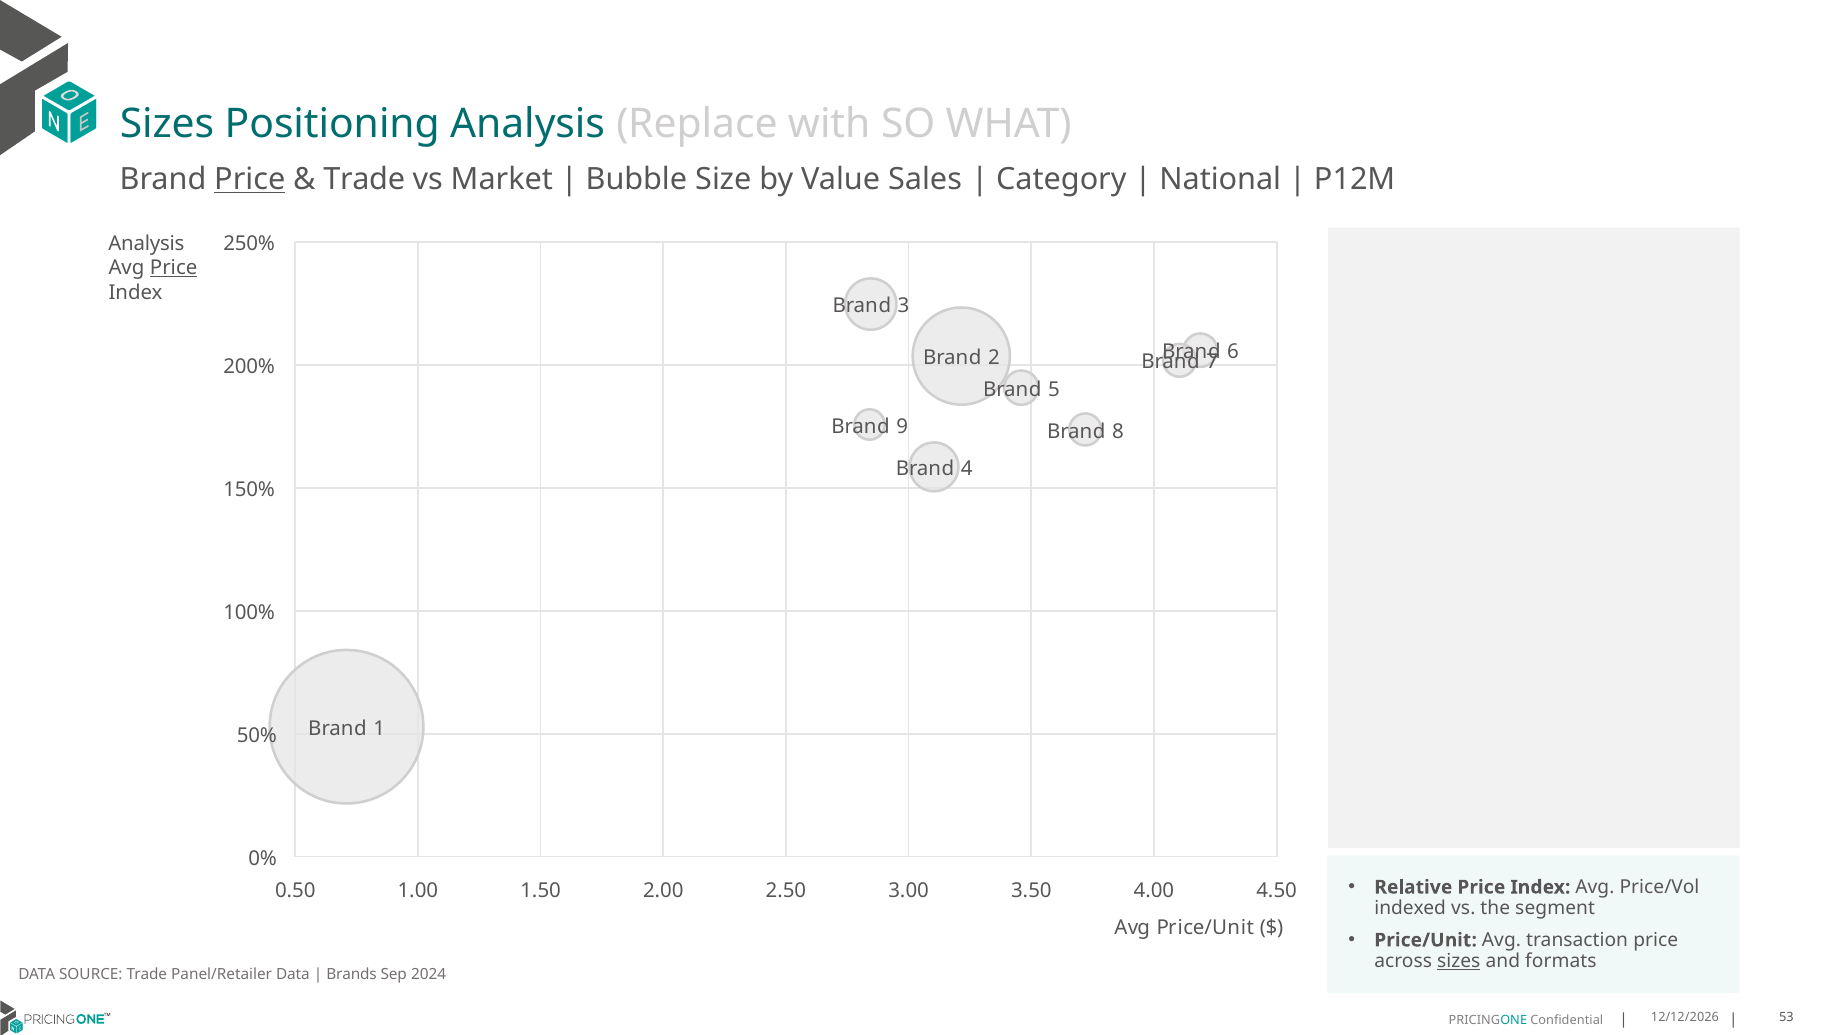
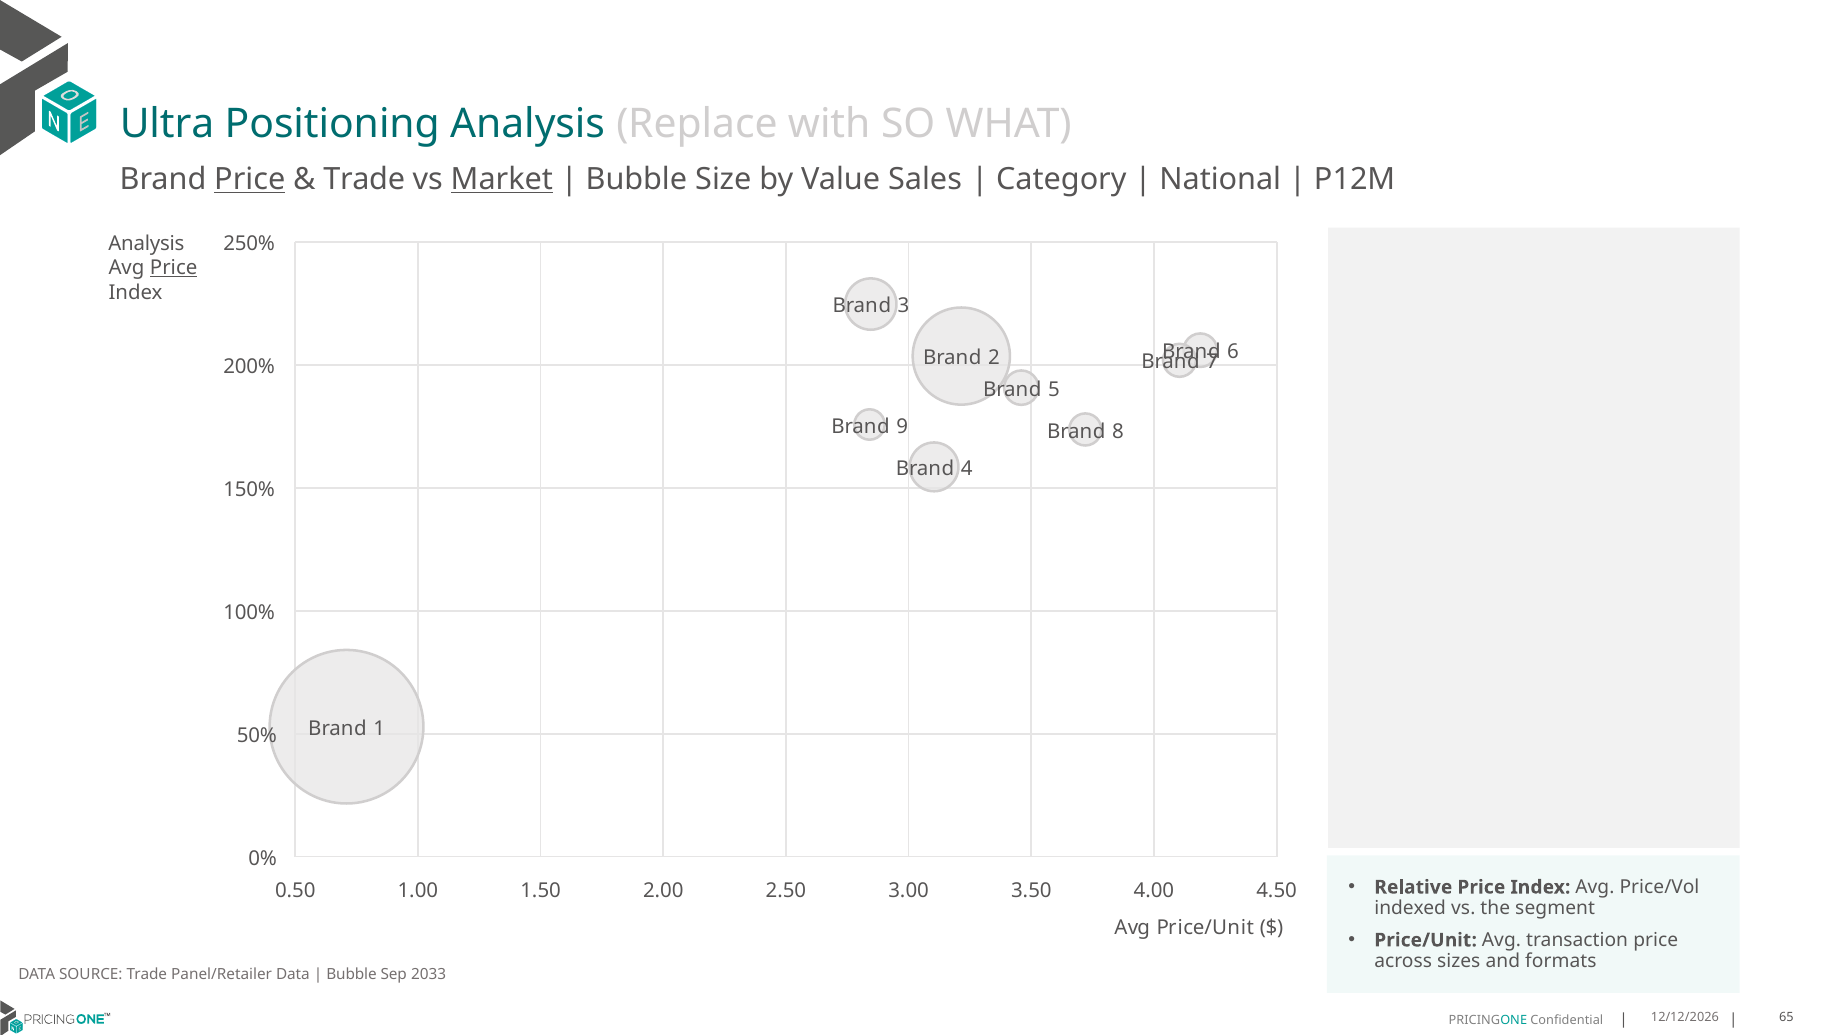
Sizes at (167, 124): Sizes -> Ultra
Market underline: none -> present
sizes at (1459, 960) underline: present -> none
Brands at (352, 974): Brands -> Bubble
2024: 2024 -> 2033
53: 53 -> 65
